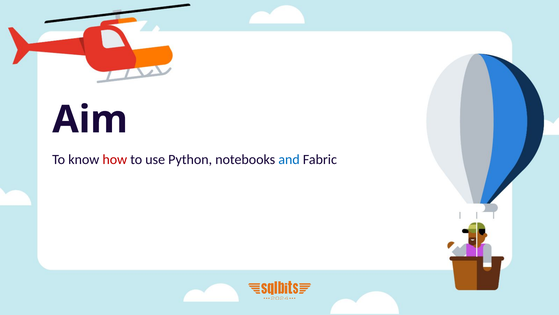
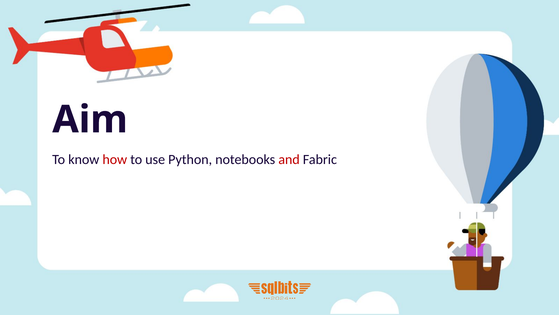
and colour: blue -> red
